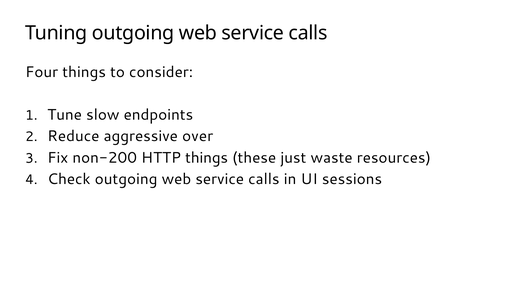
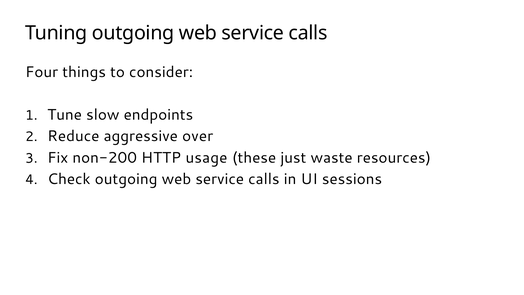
HTTP things: things -> usage
